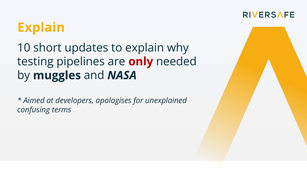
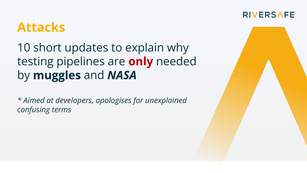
Explain at (41, 27): Explain -> Attacks
